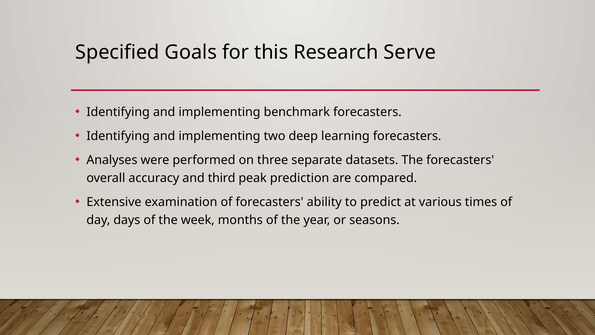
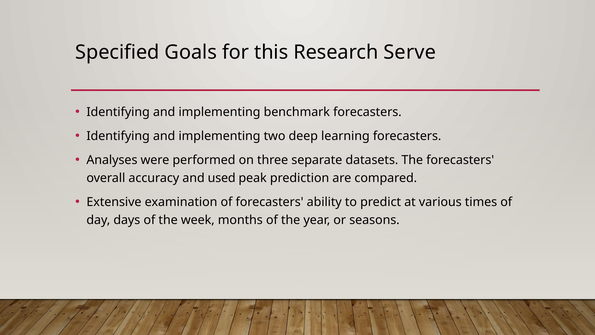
third: third -> used
